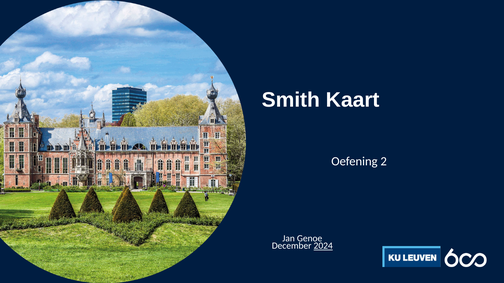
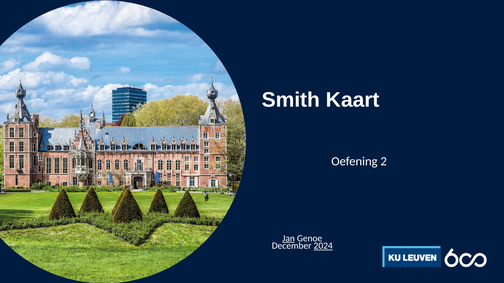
Jan underline: none -> present
